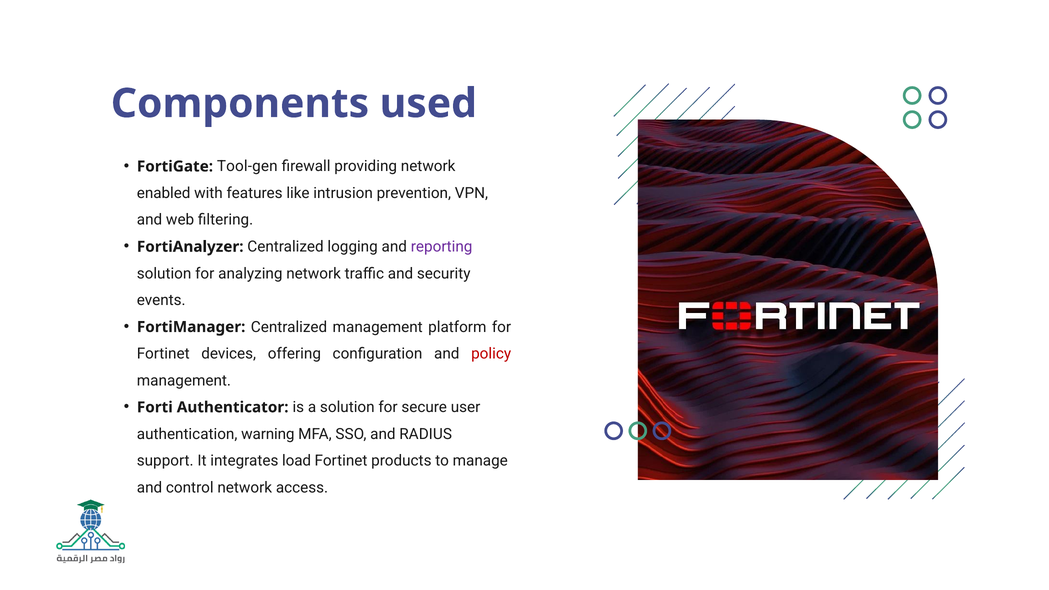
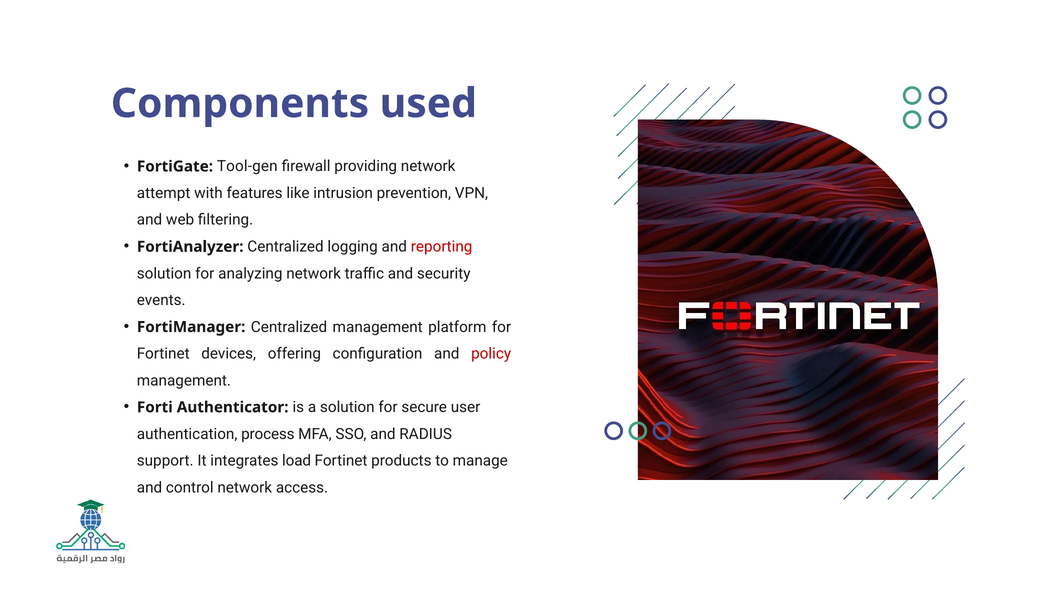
enabled: enabled -> attempt
reporting colour: purple -> red
warning: warning -> process
